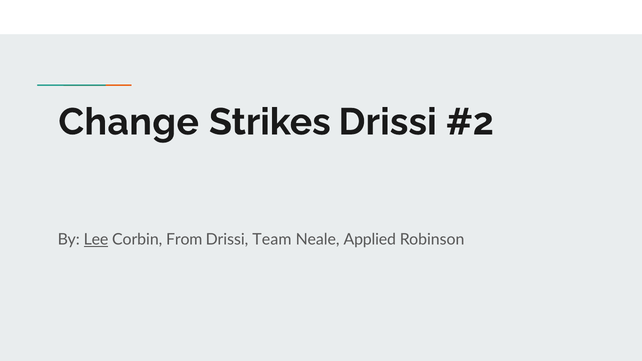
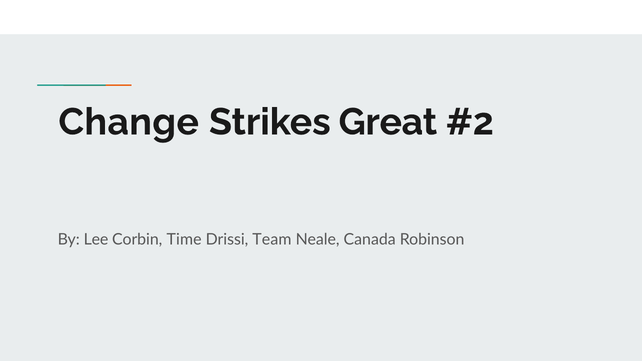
Strikes Drissi: Drissi -> Great
Lee underline: present -> none
From: From -> Time
Applied: Applied -> Canada
